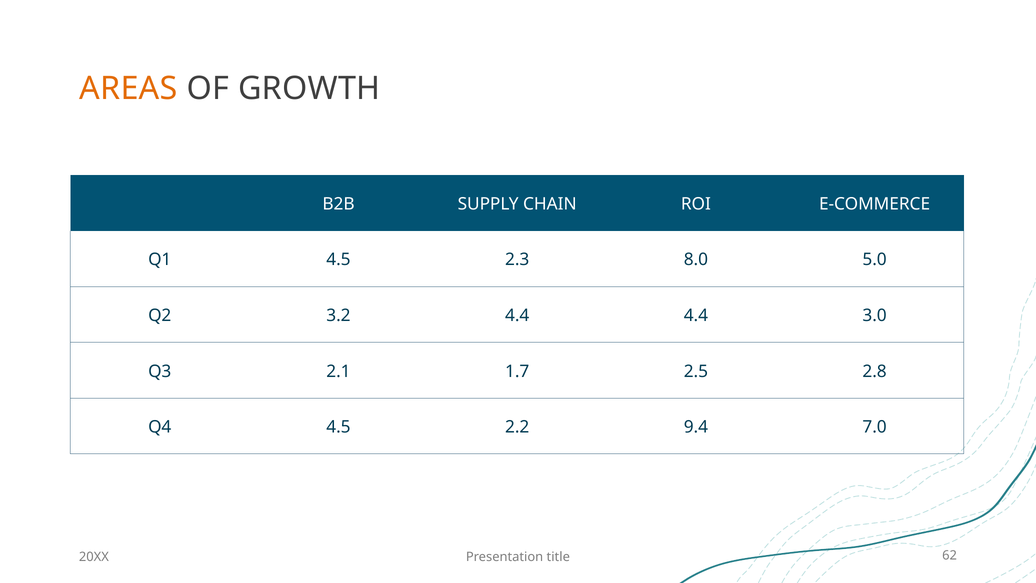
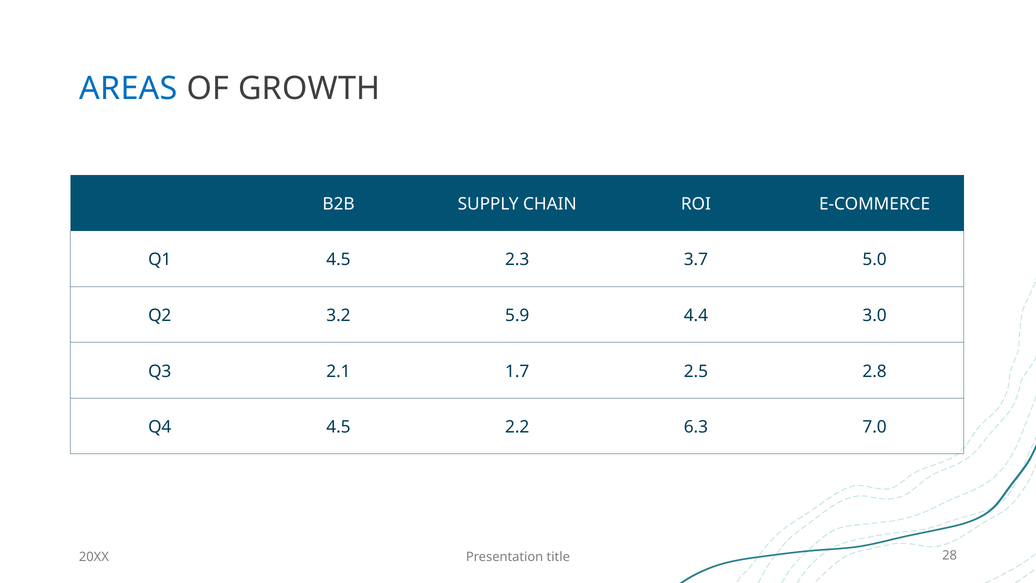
AREAS colour: orange -> blue
8.0: 8.0 -> 3.7
3.2 4.4: 4.4 -> 5.9
9.4: 9.4 -> 6.3
62: 62 -> 28
